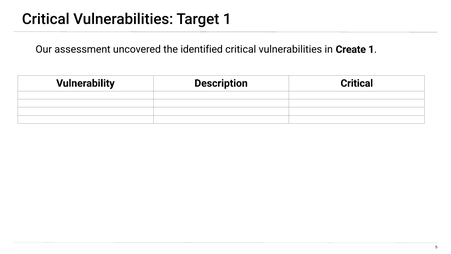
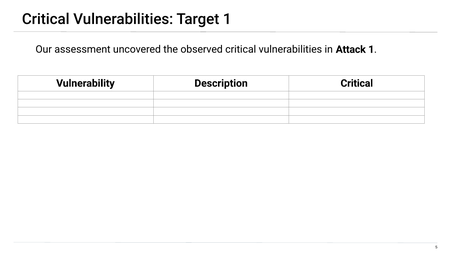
identified: identified -> observed
Create: Create -> Attack
